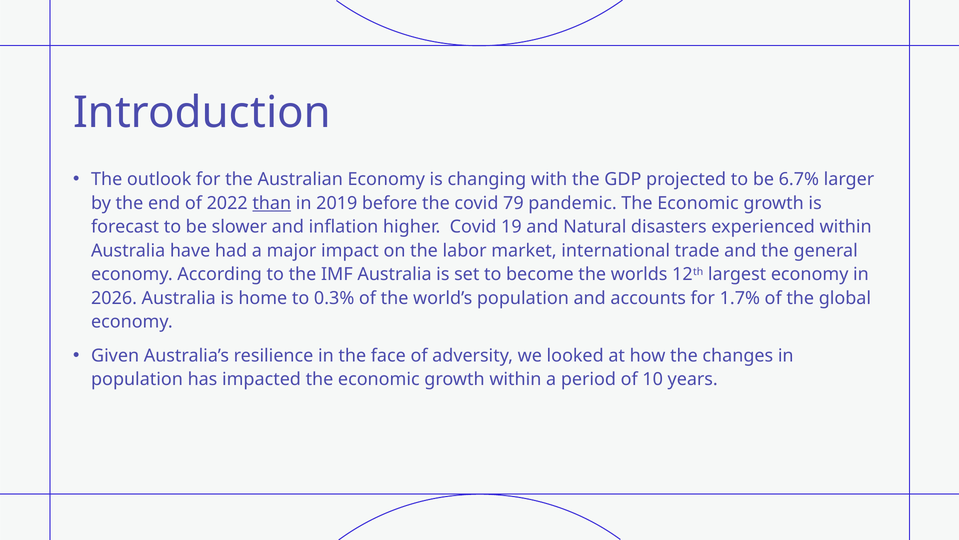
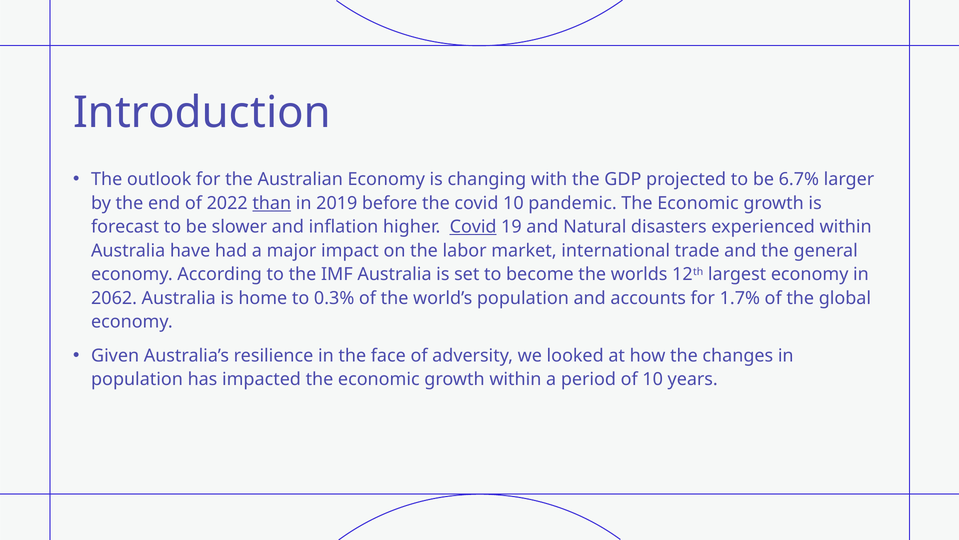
covid 79: 79 -> 10
Covid at (473, 227) underline: none -> present
2026: 2026 -> 2062
